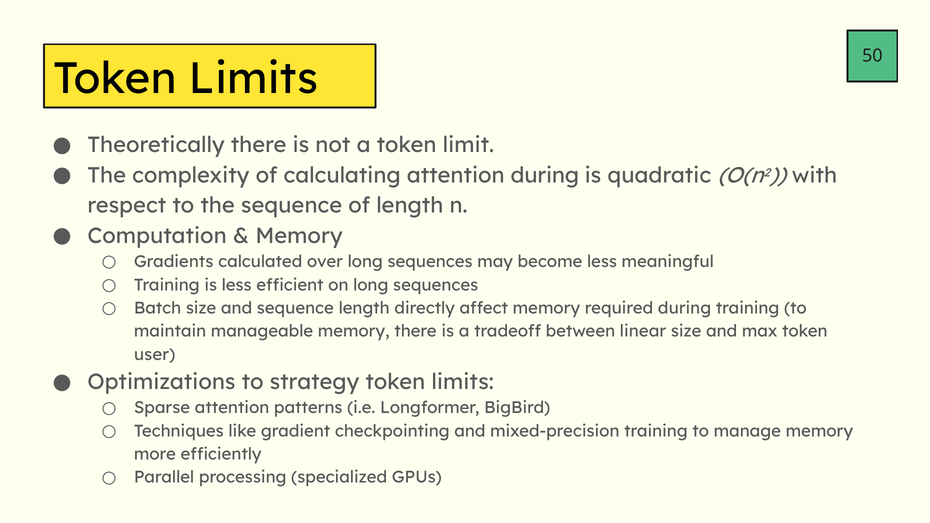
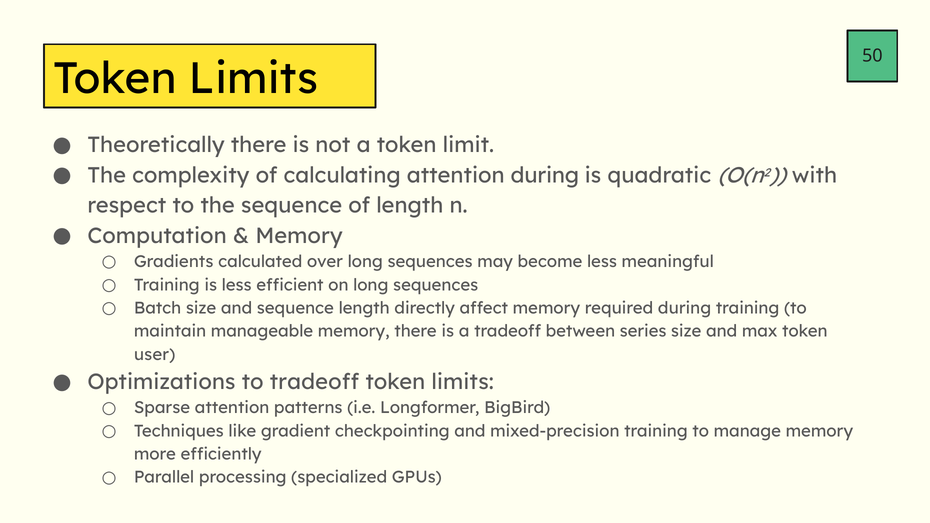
linear: linear -> series
to strategy: strategy -> tradeoff
